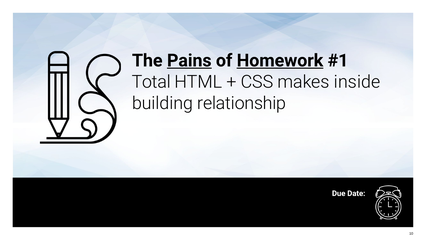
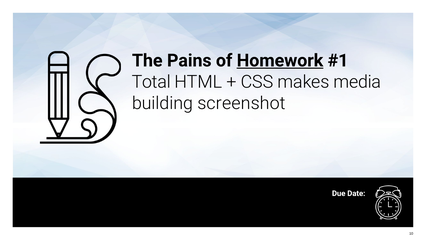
Pains underline: present -> none
inside: inside -> media
relationship: relationship -> screenshot
